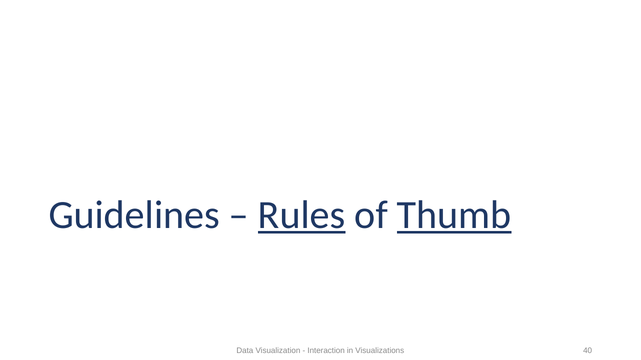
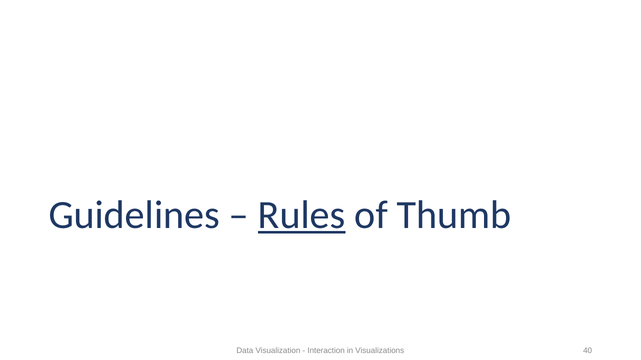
Thumb underline: present -> none
